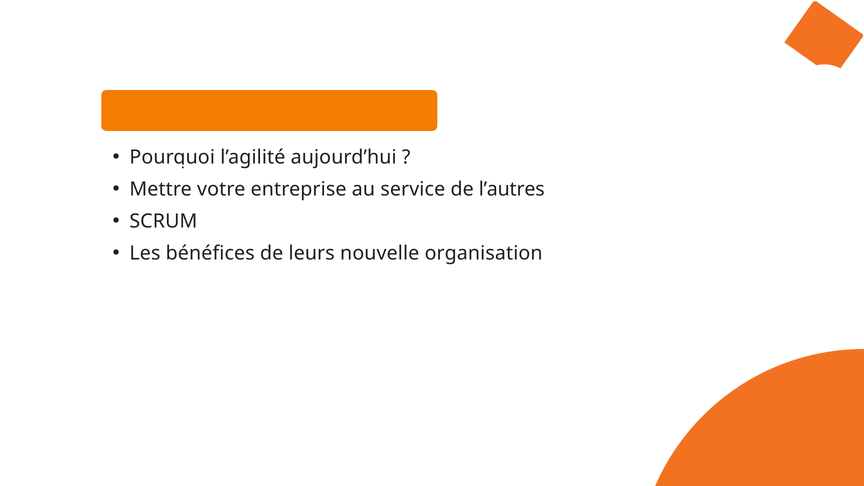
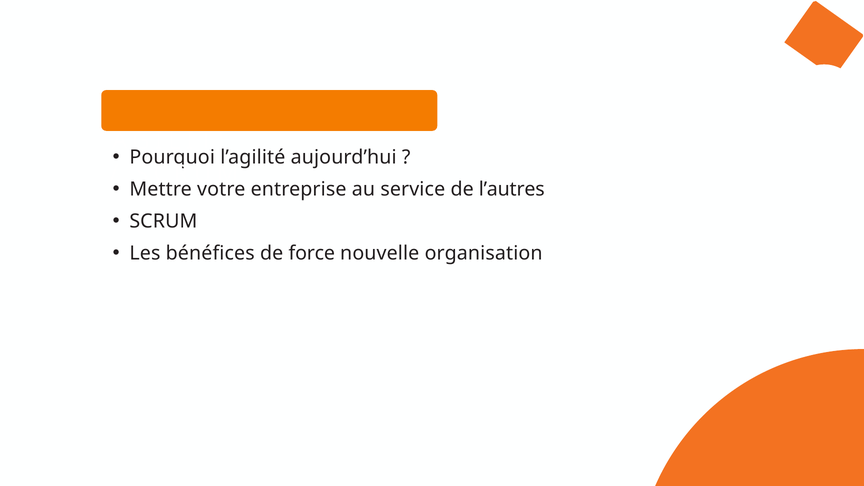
leurs: leurs -> force
